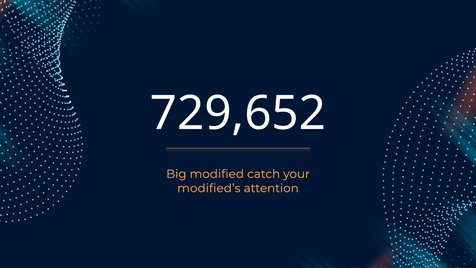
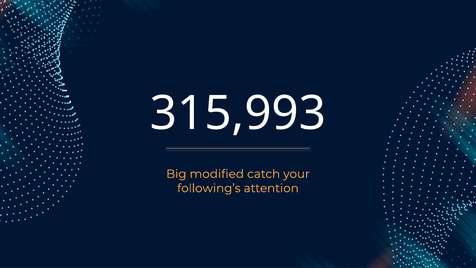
729,652: 729,652 -> 315,993
modified’s: modified’s -> following’s
